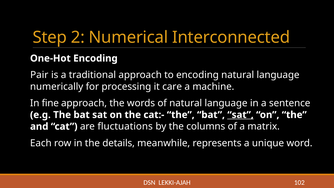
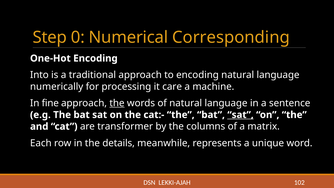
2: 2 -> 0
Interconnected: Interconnected -> Corresponding
Pair: Pair -> Into
the at (117, 103) underline: none -> present
fluctuations: fluctuations -> transformer
